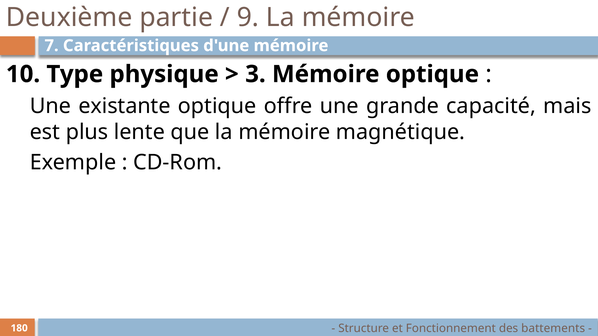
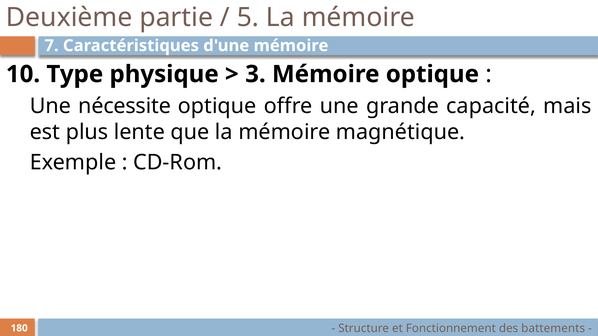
9: 9 -> 5
existante: existante -> nécessite
